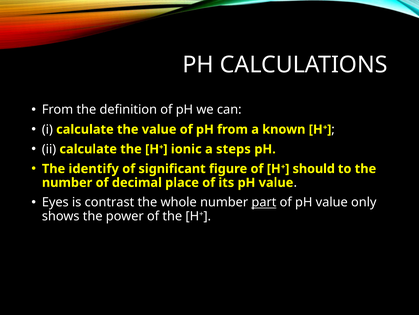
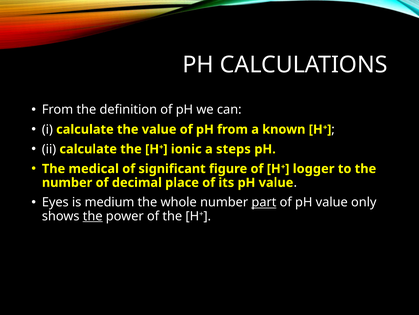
identify: identify -> medical
should: should -> logger
contrast: contrast -> medium
the at (93, 216) underline: none -> present
